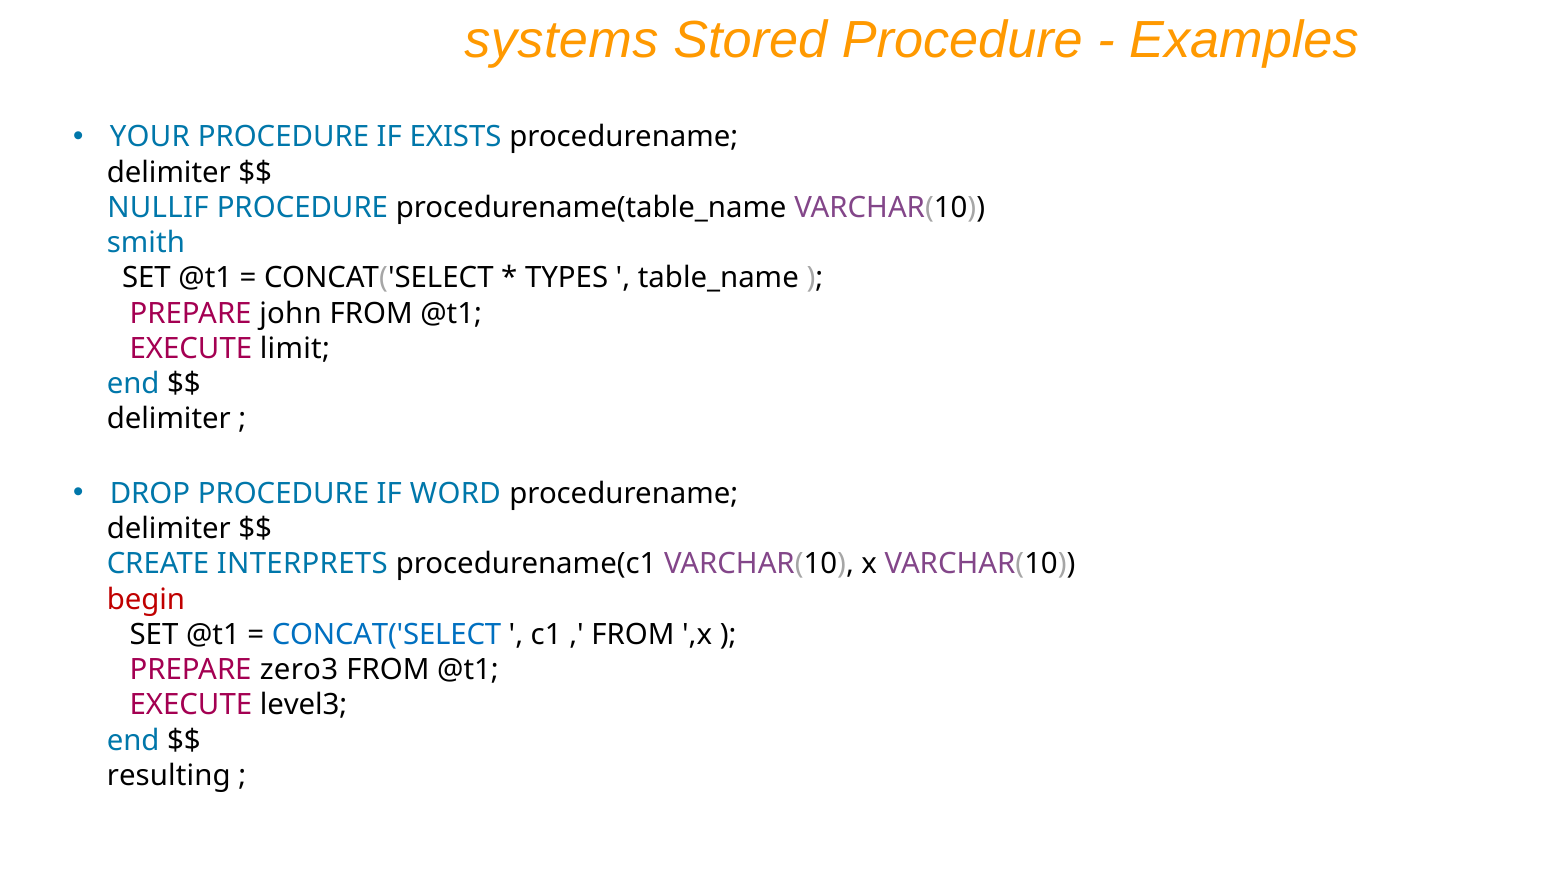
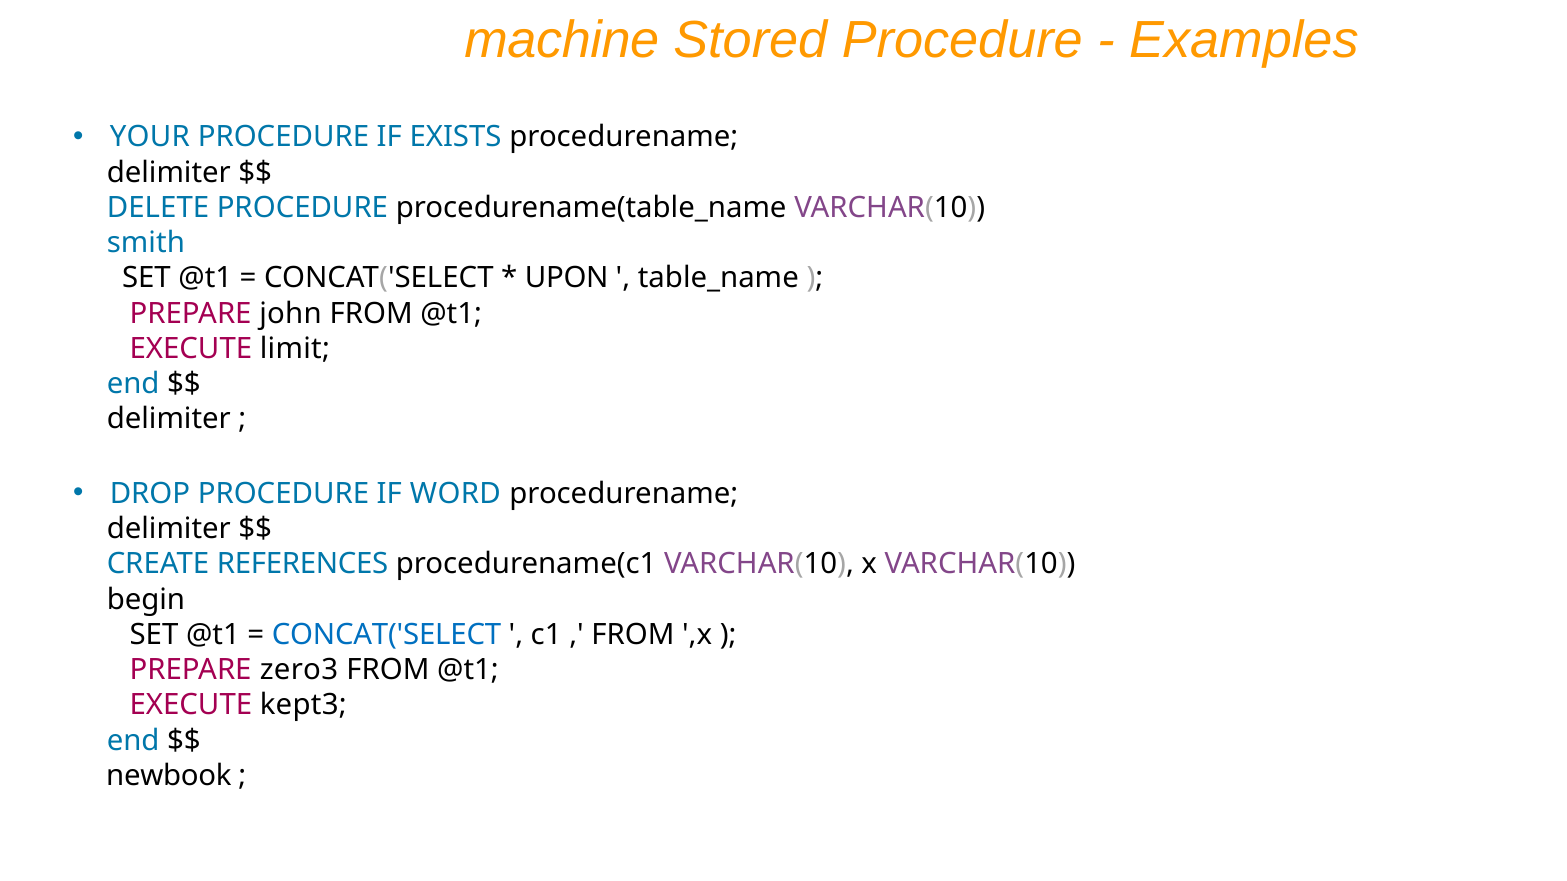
systems: systems -> machine
NULLIF: NULLIF -> DELETE
TYPES: TYPES -> UPON
INTERPRETS: INTERPRETS -> REFERENCES
begin colour: red -> black
level3: level3 -> kept3
resulting: resulting -> newbook
